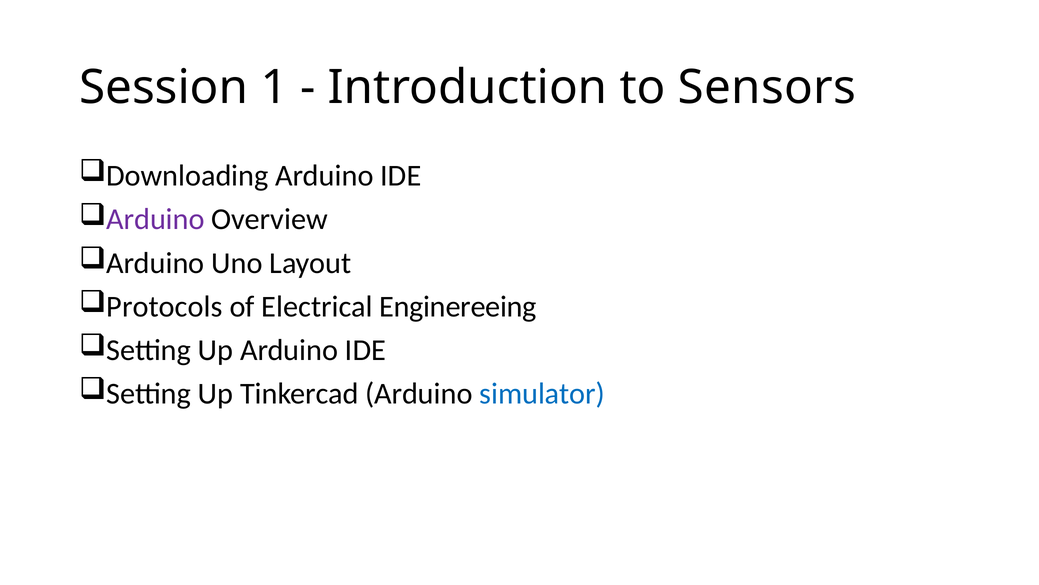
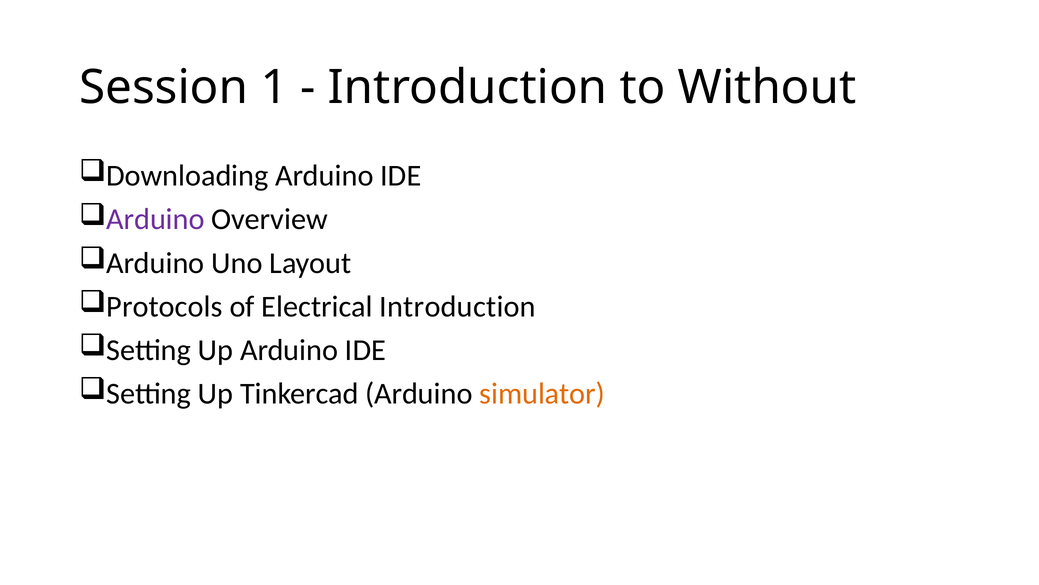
Sensors: Sensors -> Without
Electrical Enginereeing: Enginereeing -> Introduction
simulator colour: blue -> orange
